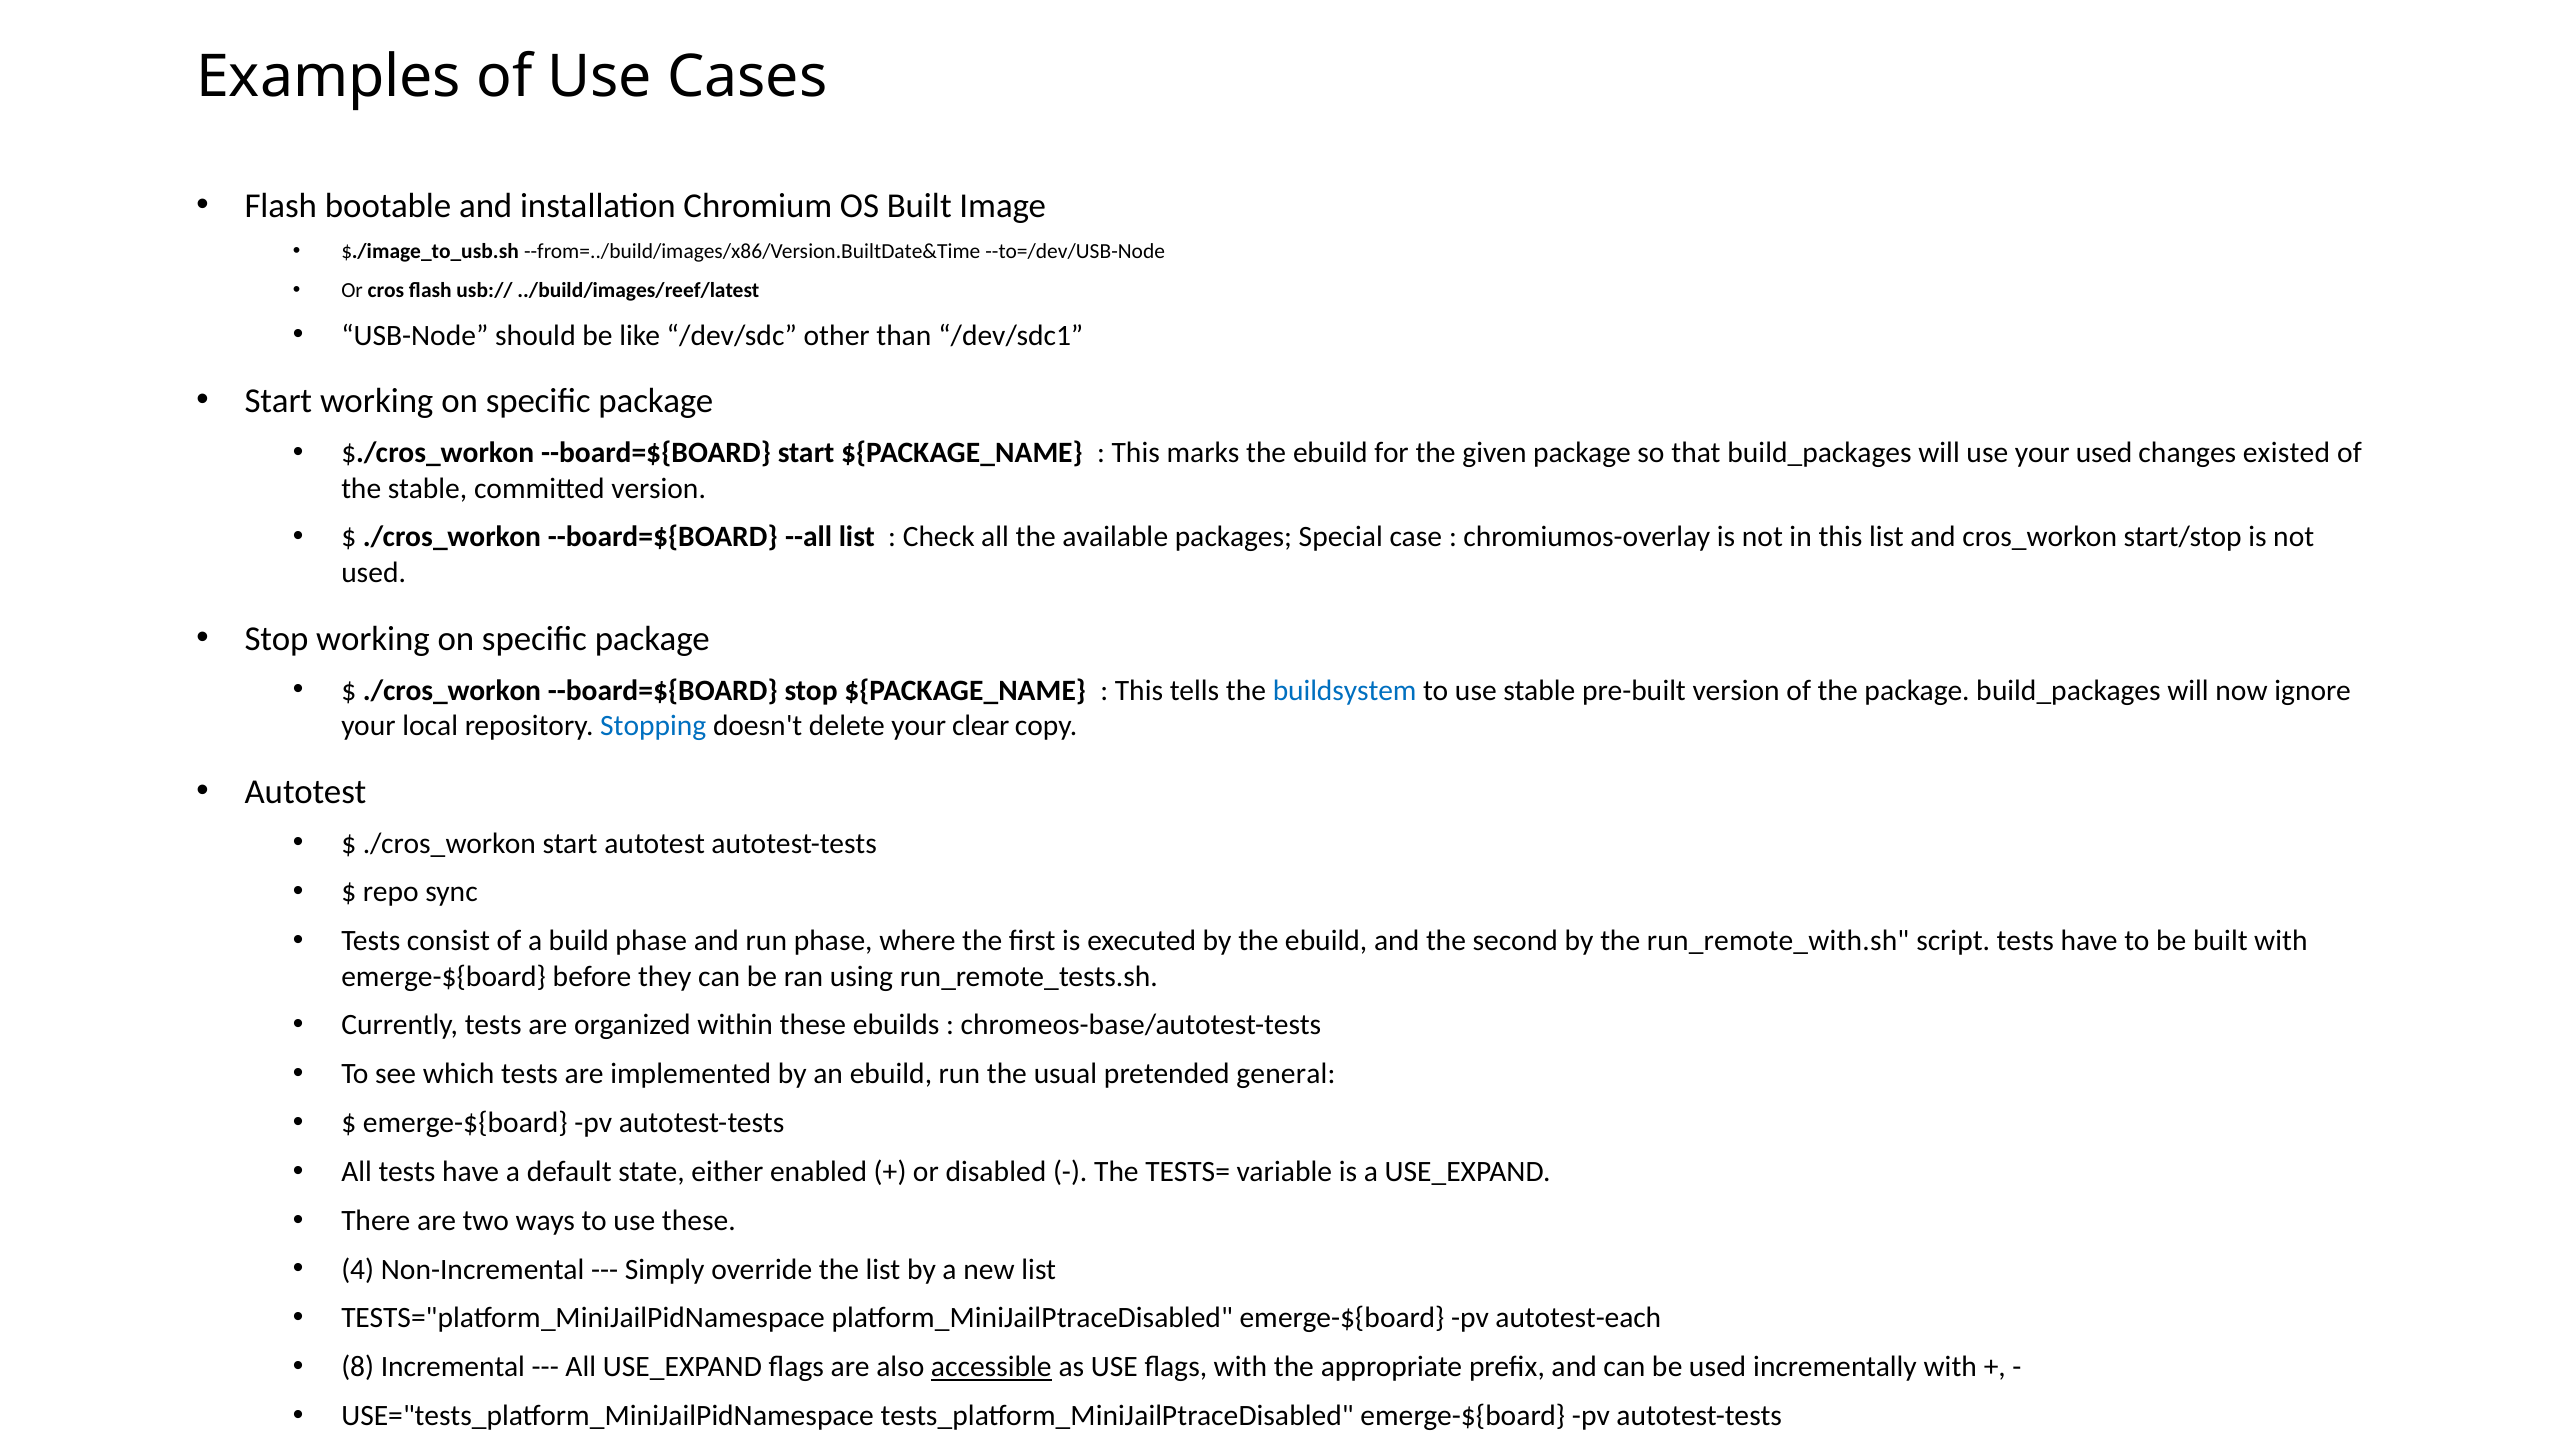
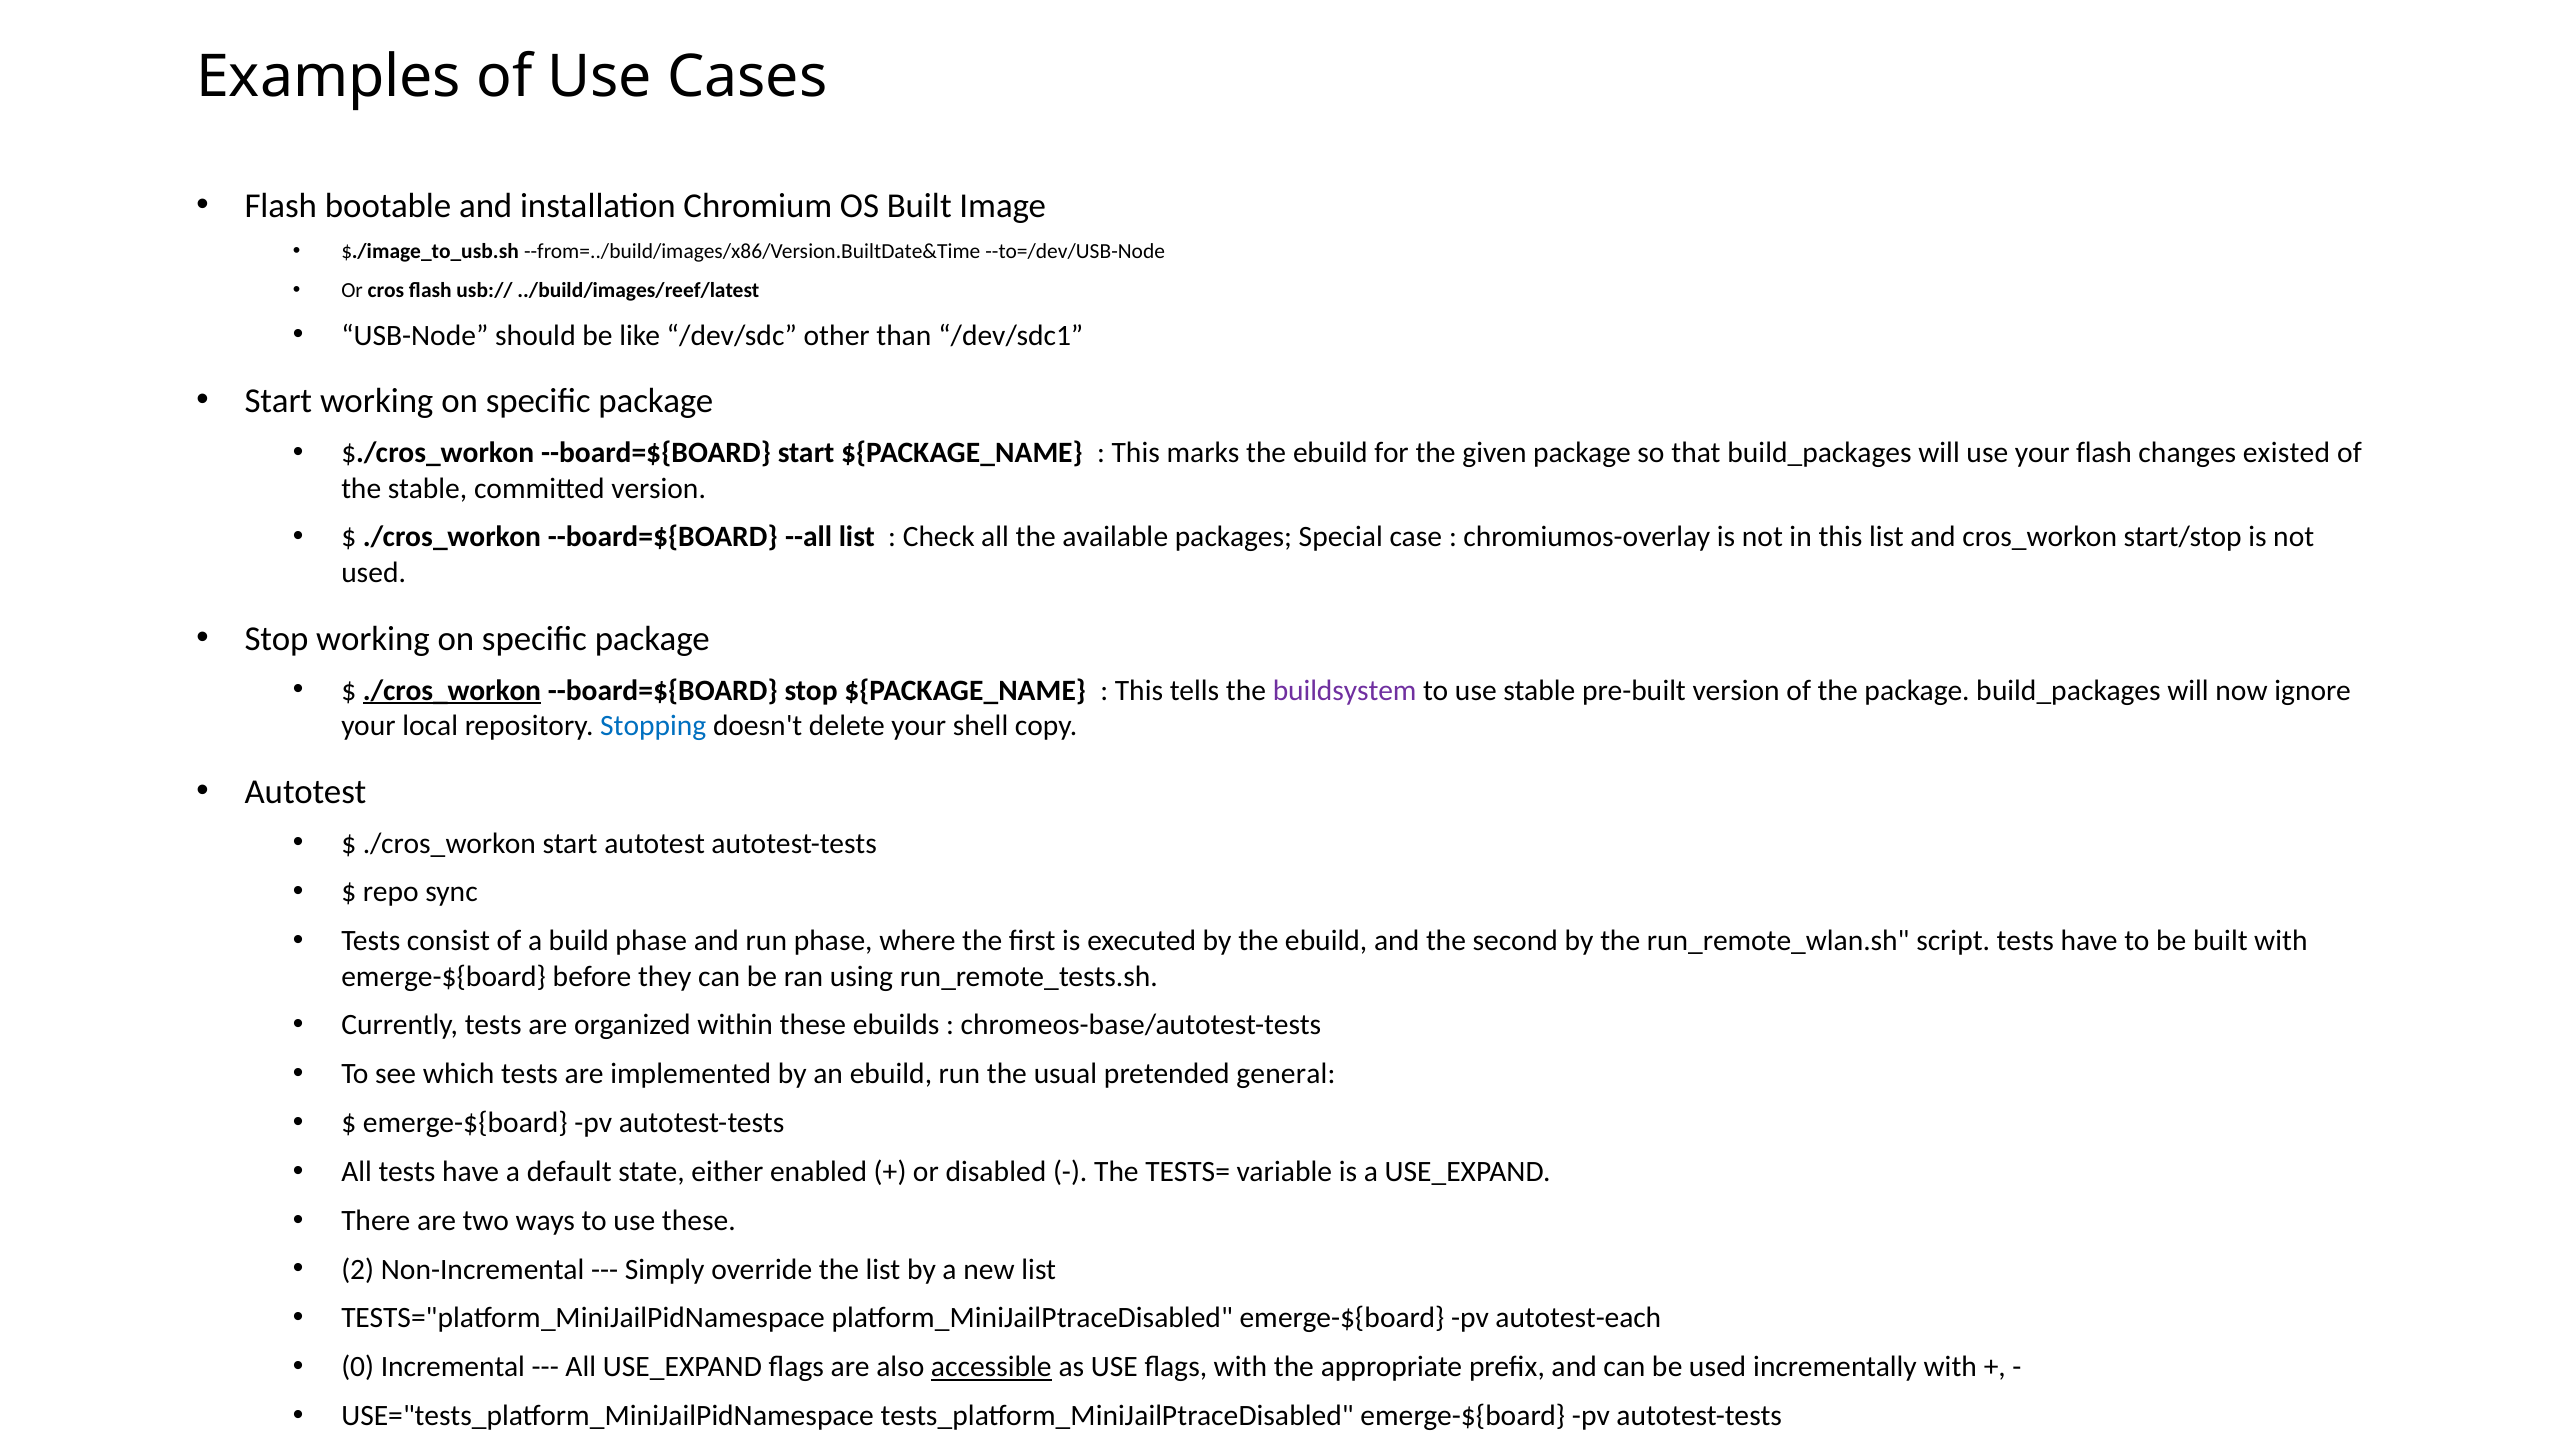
your used: used -> flash
./cros_workon at (452, 690) underline: none -> present
buildsystem colour: blue -> purple
clear: clear -> shell
run_remote_with.sh: run_remote_with.sh -> run_remote_wlan.sh
4: 4 -> 2
8: 8 -> 0
